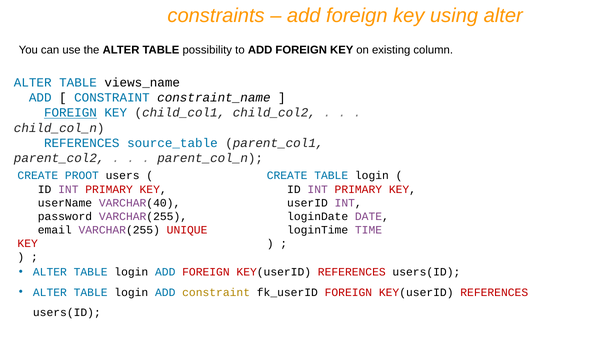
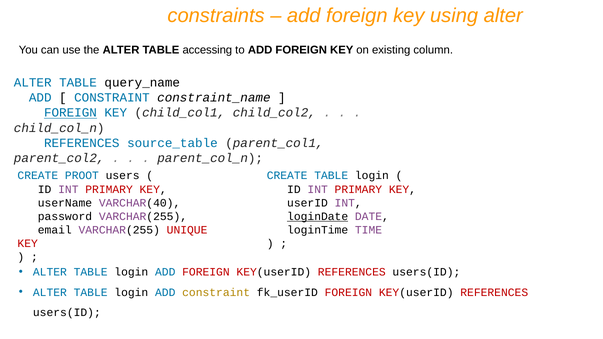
possibility: possibility -> accessing
views_name: views_name -> query_name
loginDate underline: none -> present
